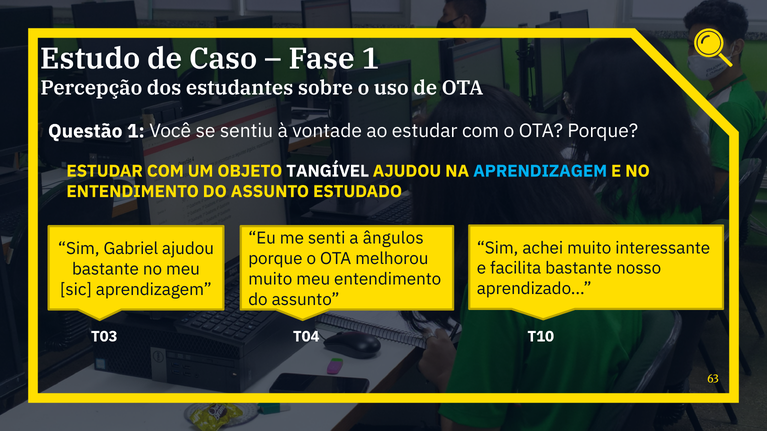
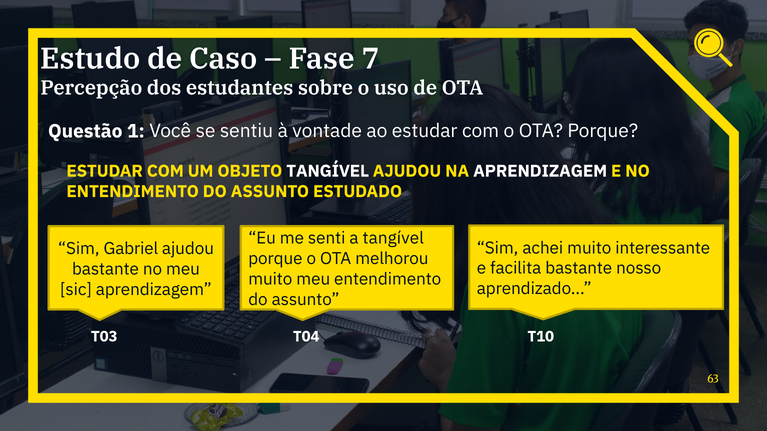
Fase 1: 1 -> 7
APRENDIZAGEM at (540, 171) colour: light blue -> white
a ângulos: ângulos -> tangível
